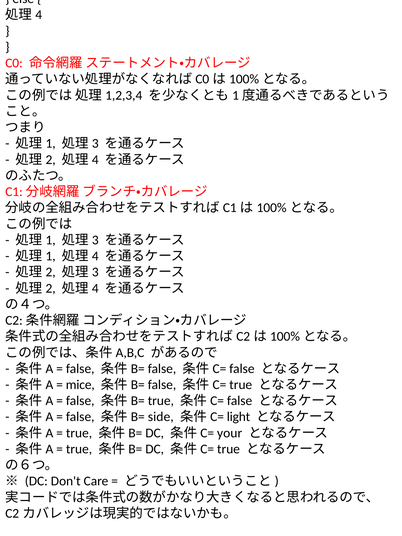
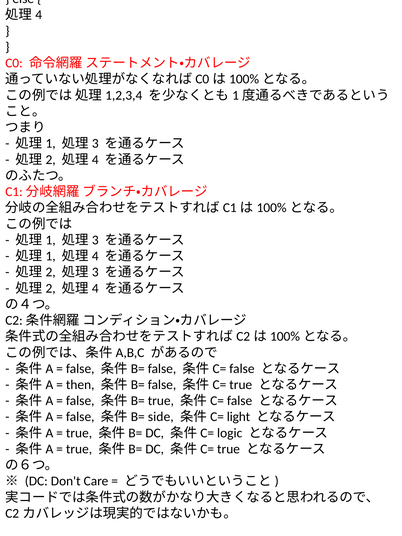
mice: mice -> then
your: your -> logic
